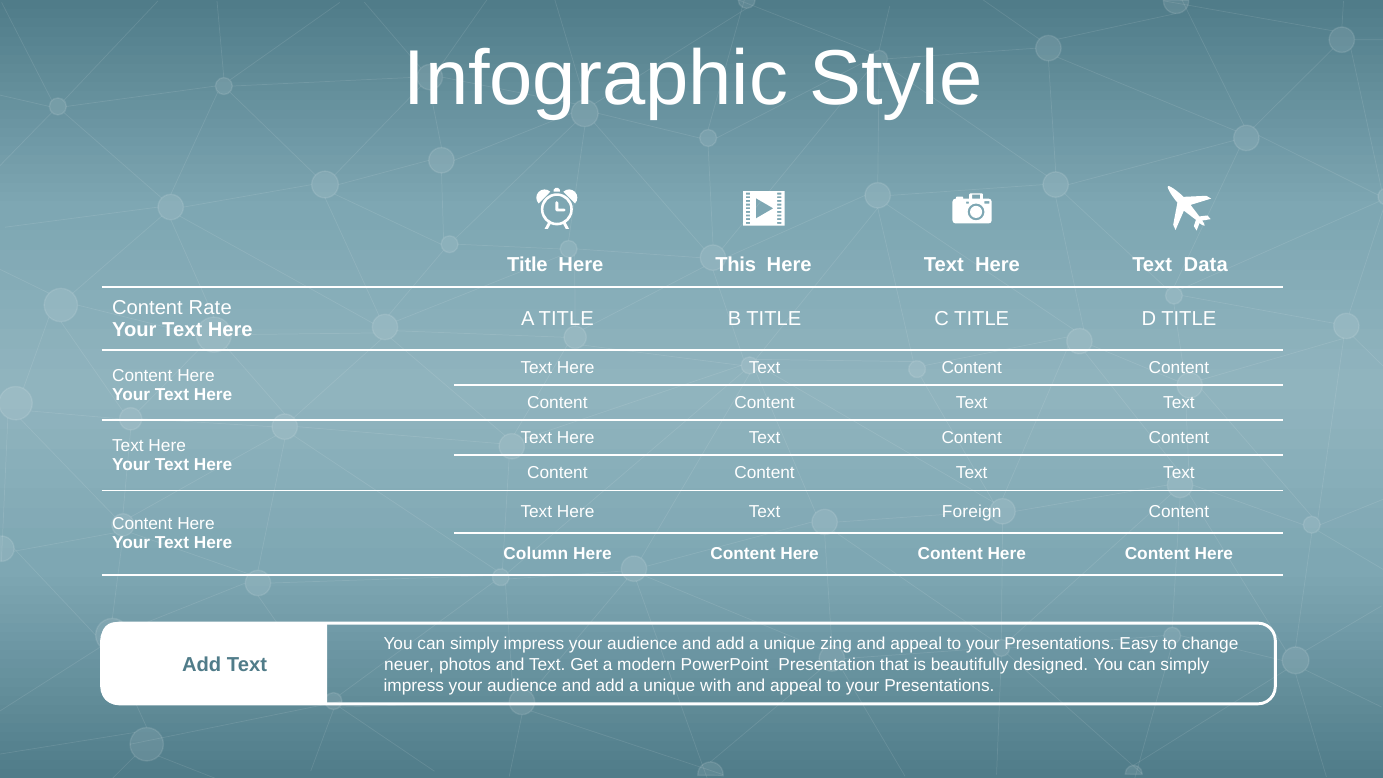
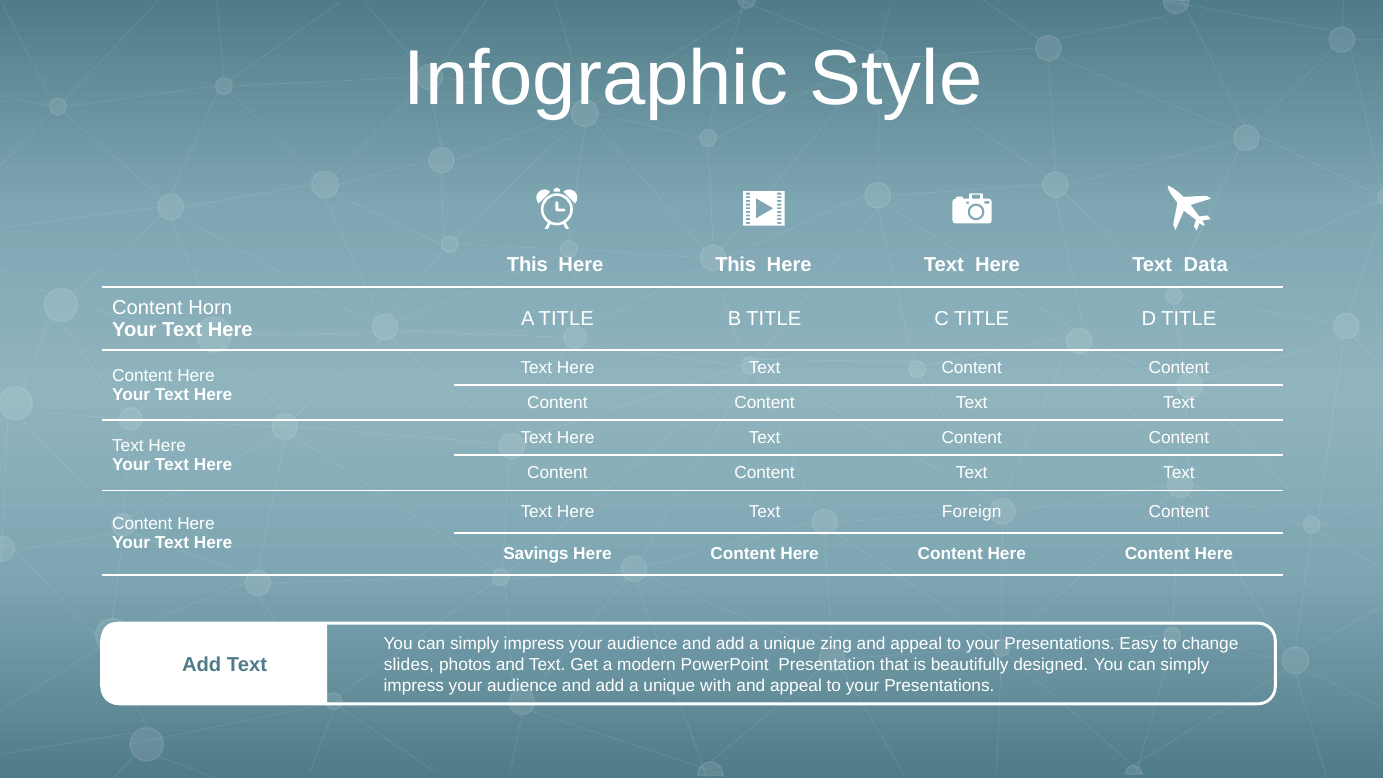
Title at (527, 264): Title -> This
Rate: Rate -> Horn
Column: Column -> Savings
neuer: neuer -> slides
